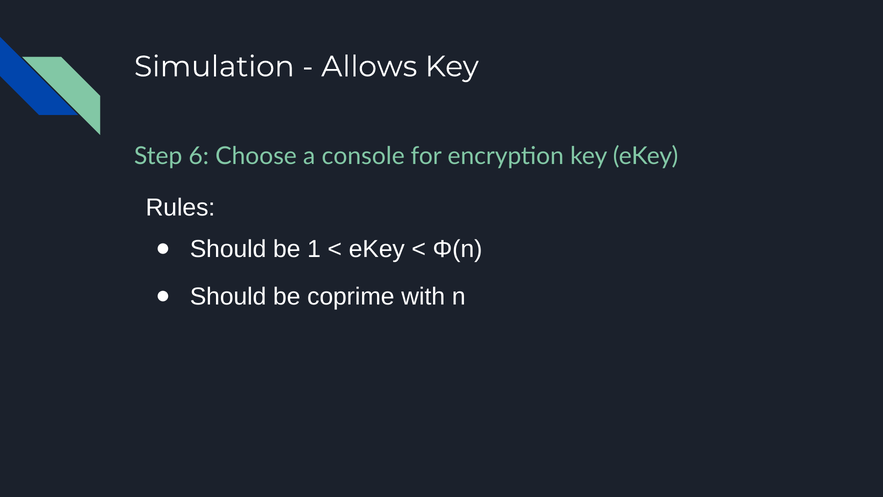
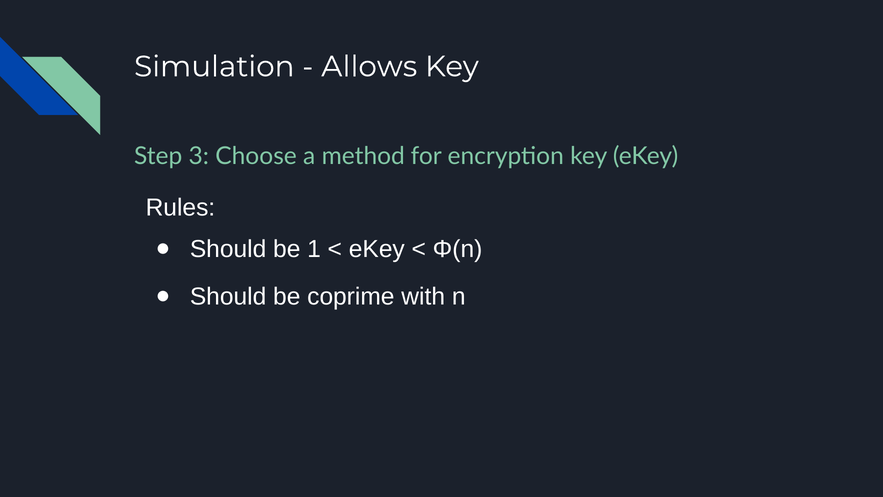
6: 6 -> 3
console: console -> method
